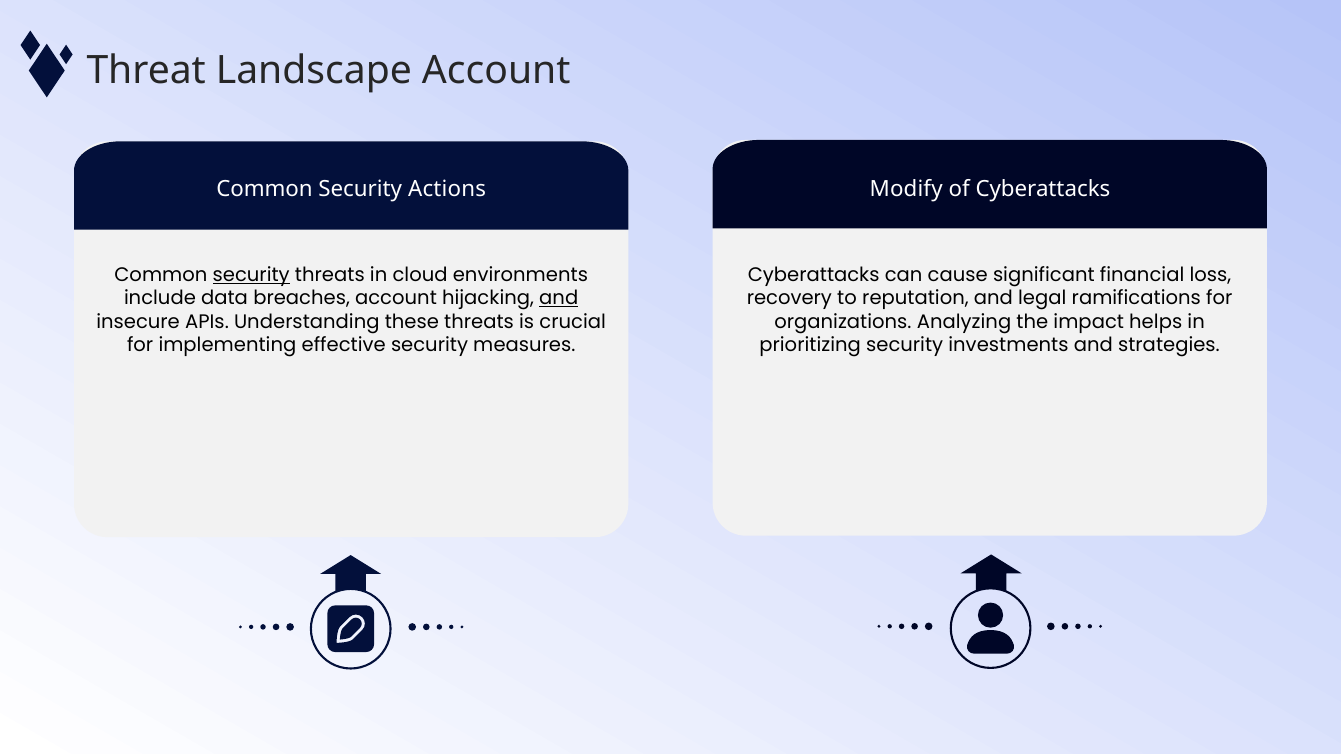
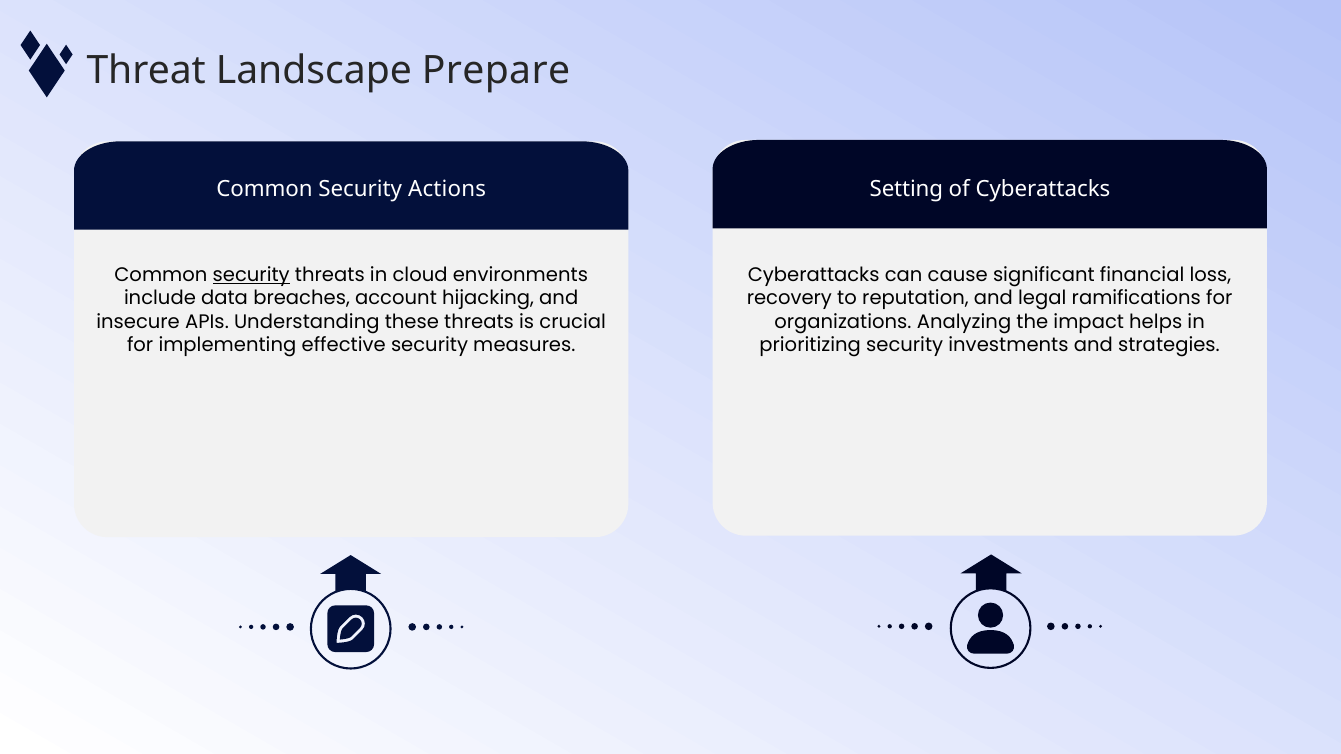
Landscape Account: Account -> Prepare
Modify: Modify -> Setting
and at (559, 299) underline: present -> none
